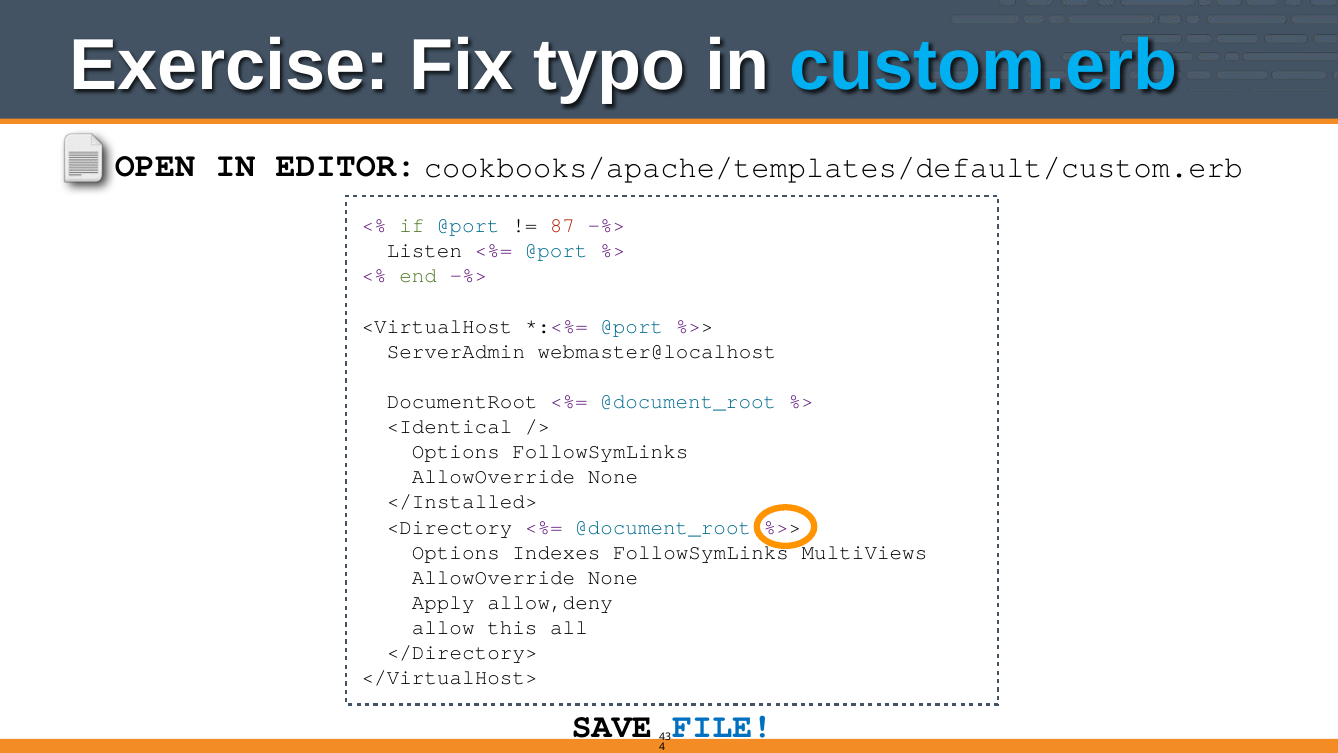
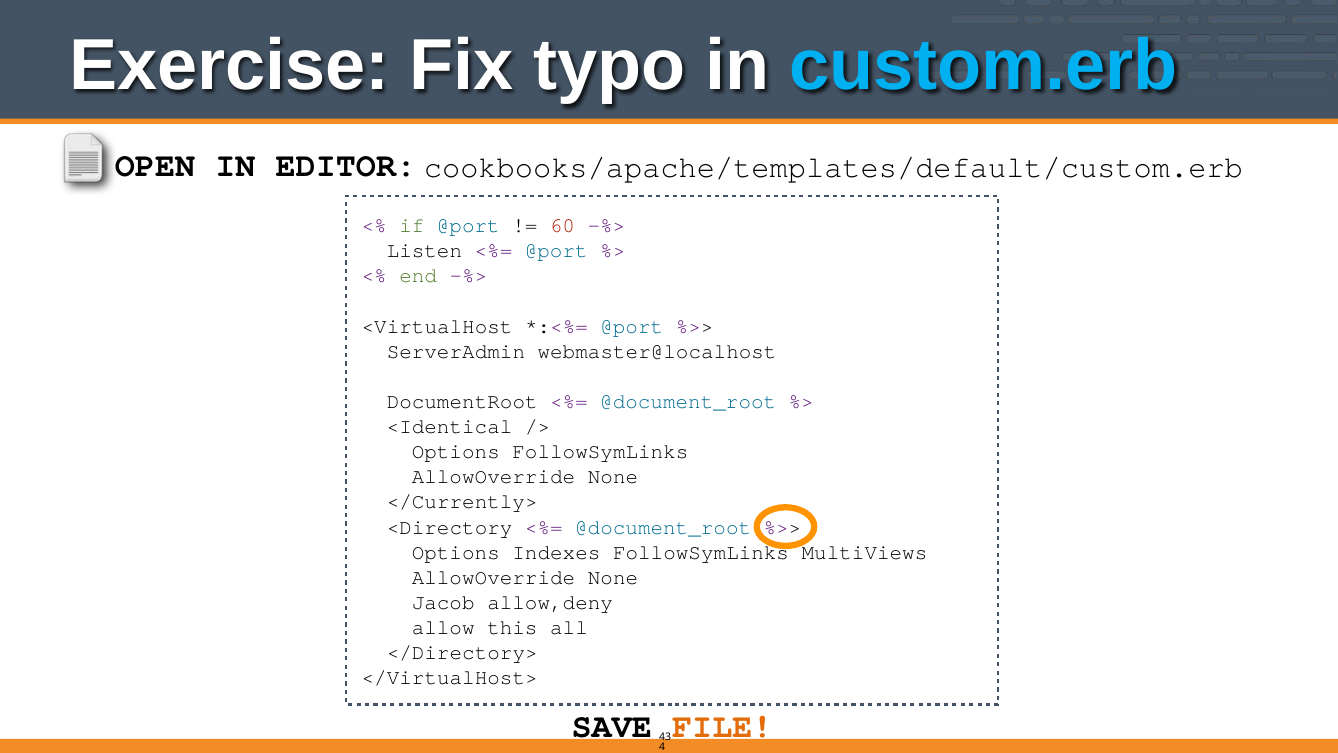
87: 87 -> 60
</Installed>: </Installed> -> </Currently>
Apply: Apply -> Jacob
FILE colour: blue -> orange
